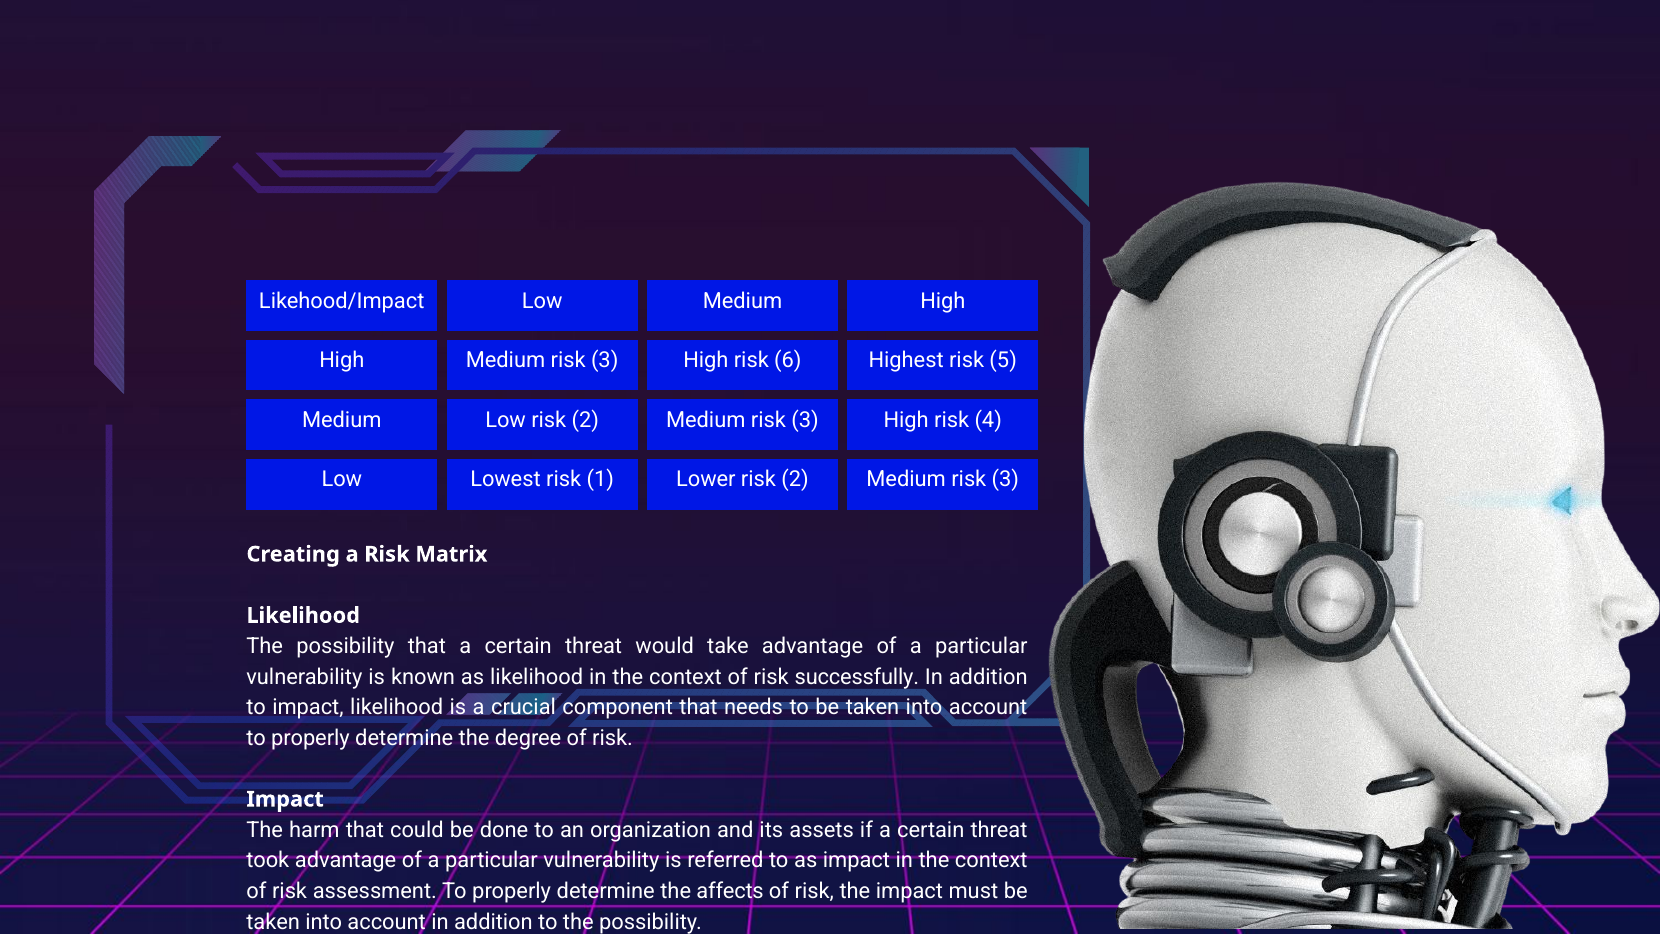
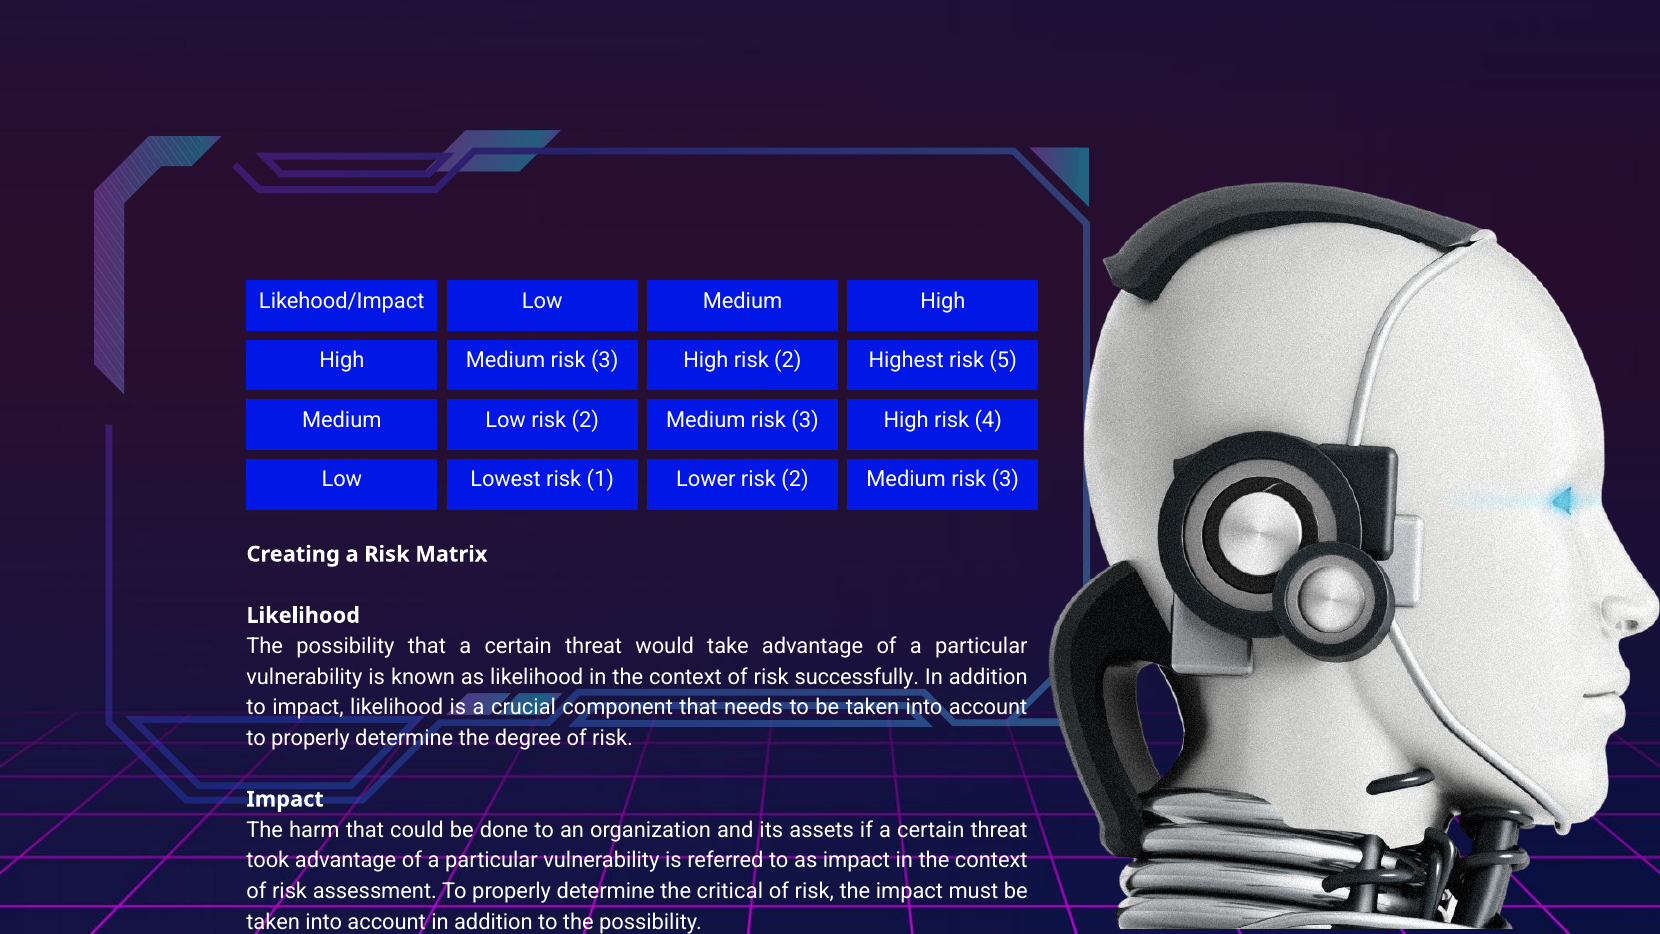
High risk 6: 6 -> 2
affects: affects -> critical
